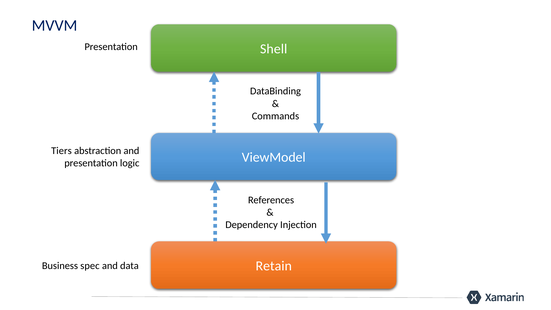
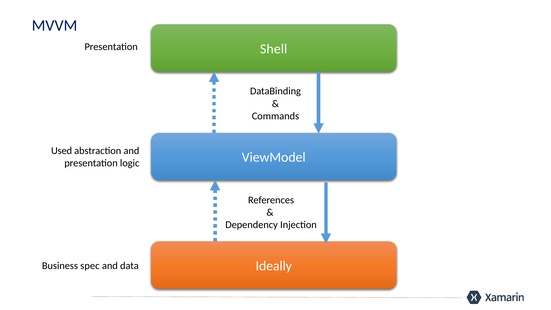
Tiers: Tiers -> Used
Retain: Retain -> Ideally
